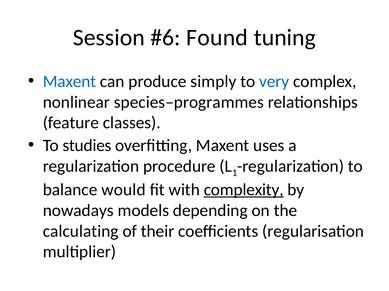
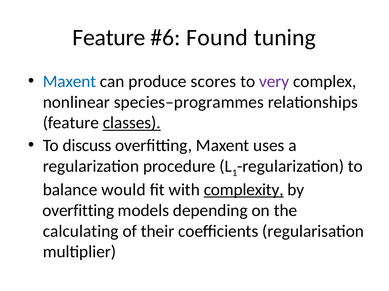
Session at (109, 38): Session -> Feature
simply: simply -> scores
very colour: blue -> purple
classes underline: none -> present
studies: studies -> discuss
nowadays at (78, 211): nowadays -> overfitting
